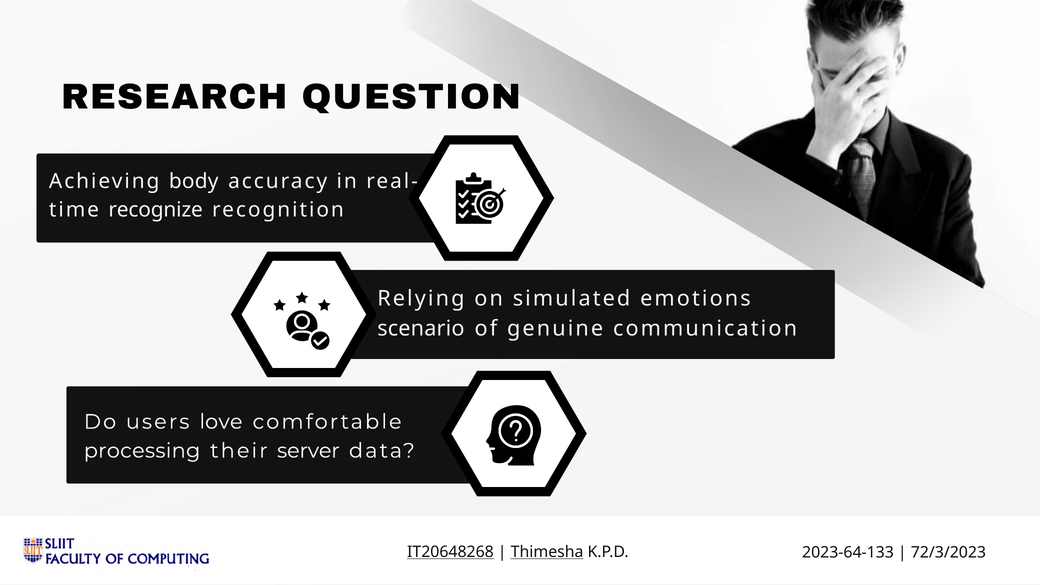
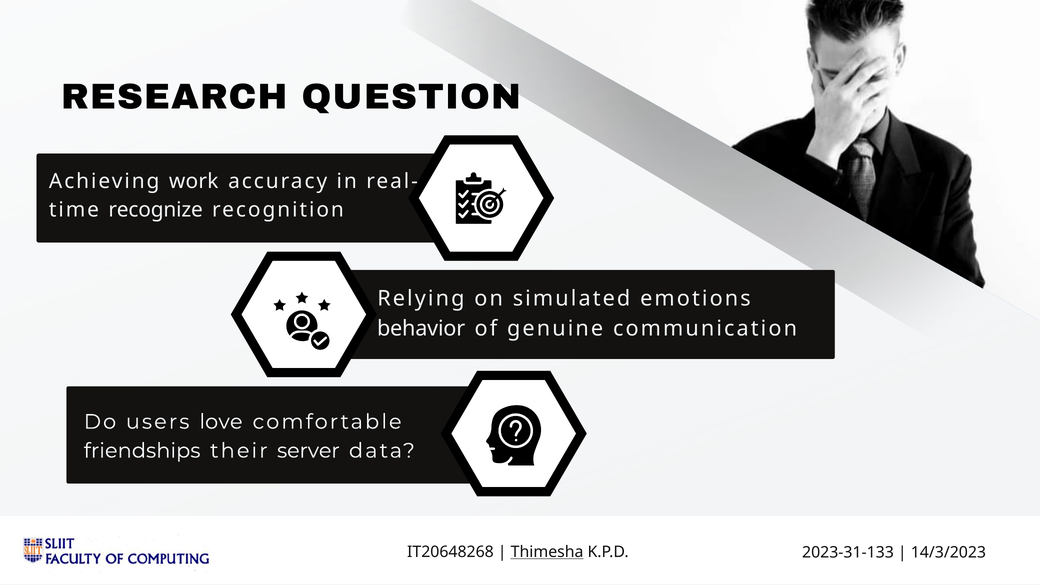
body: body -> work
scenario: scenario -> behavior
processing: processing -> friendships
IT20648268 underline: present -> none
2023-64-133: 2023-64-133 -> 2023-31-133
72/3/2023: 72/3/2023 -> 14/3/2023
